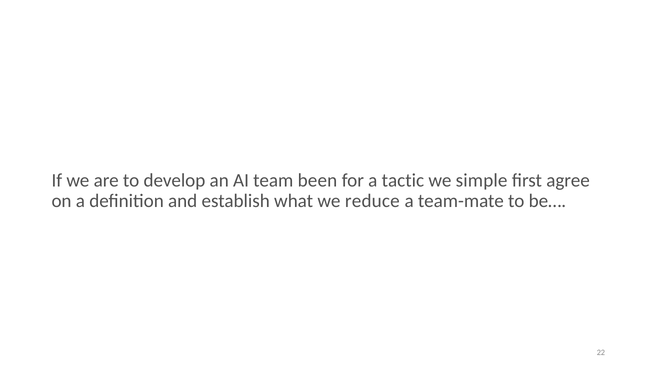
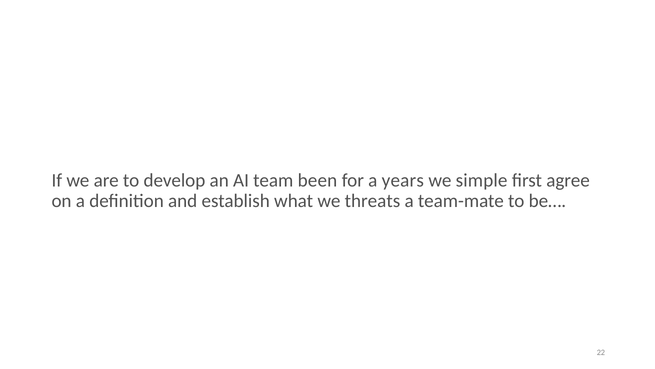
tactic: tactic -> years
reduce: reduce -> threats
